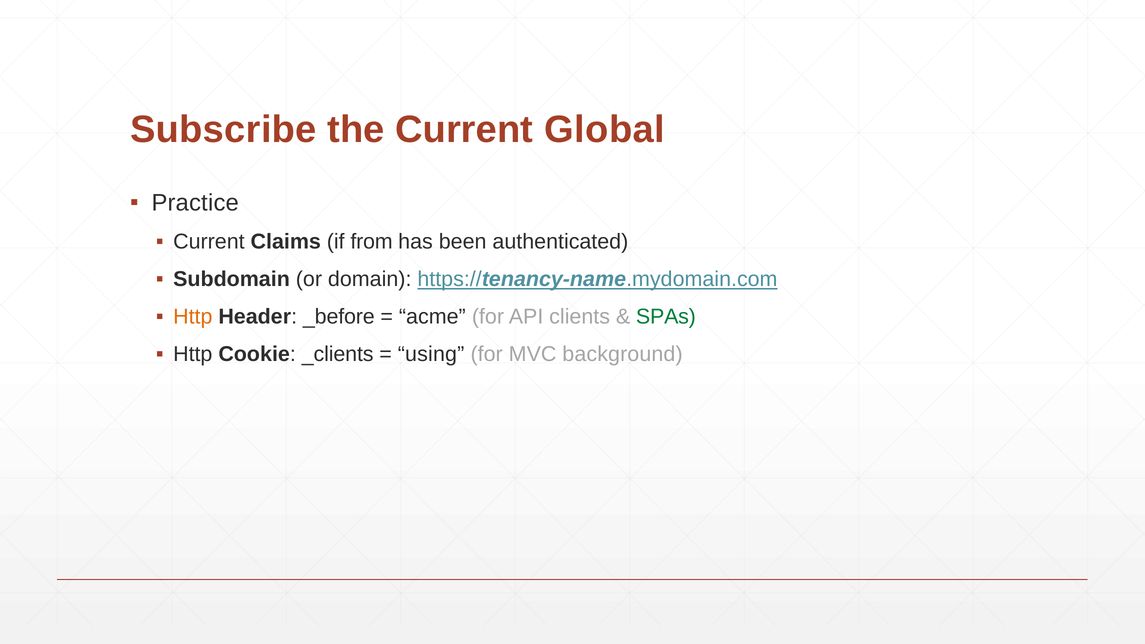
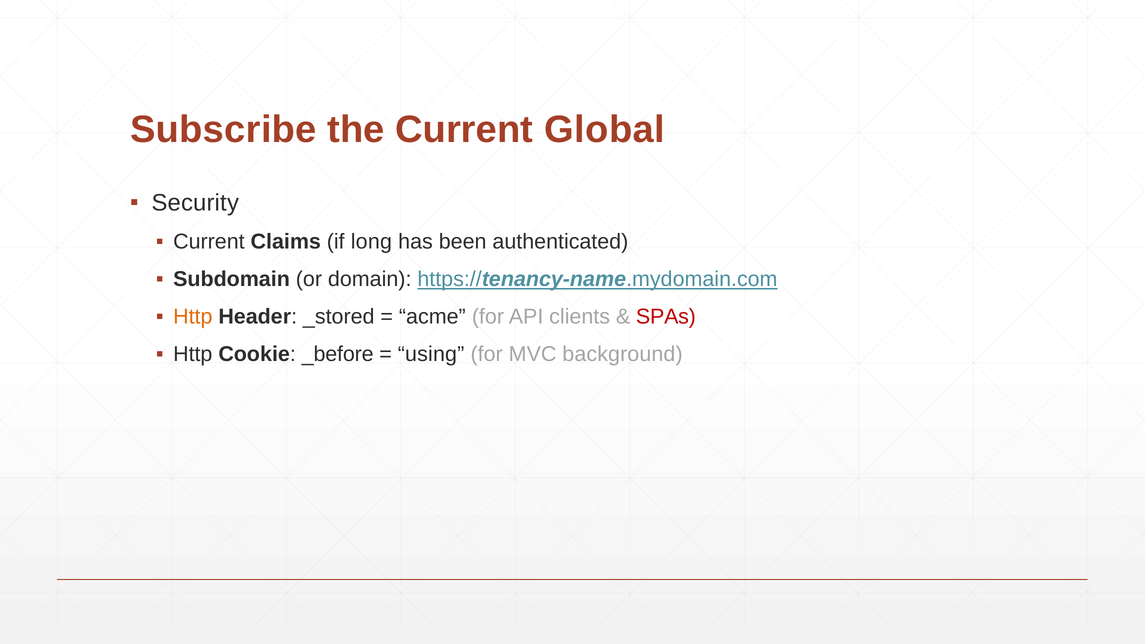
Practice: Practice -> Security
from: from -> long
_before: _before -> _stored
SPAs colour: green -> red
_clients: _clients -> _before
